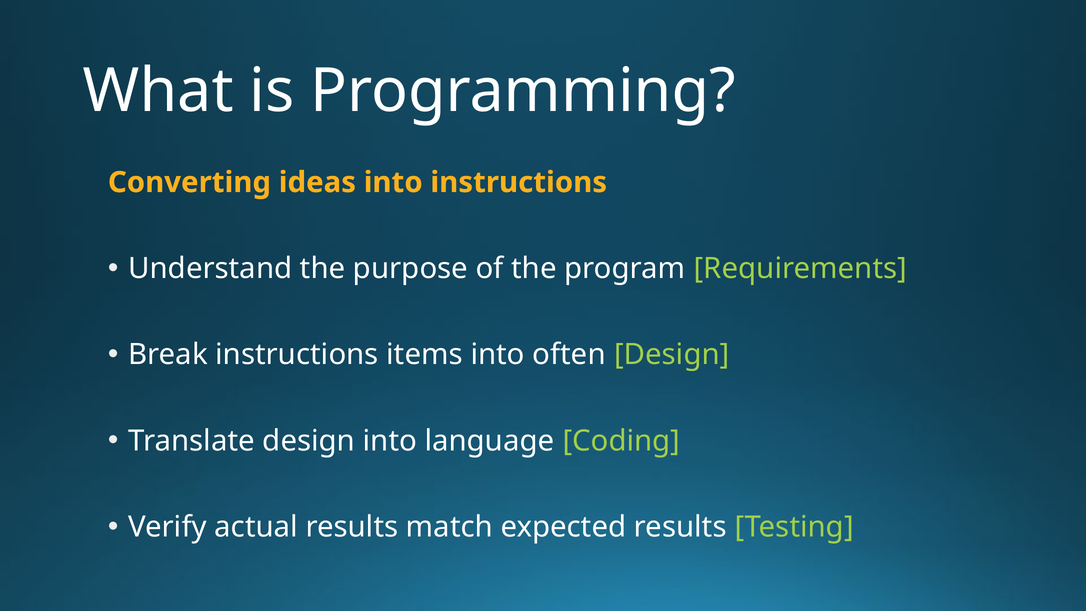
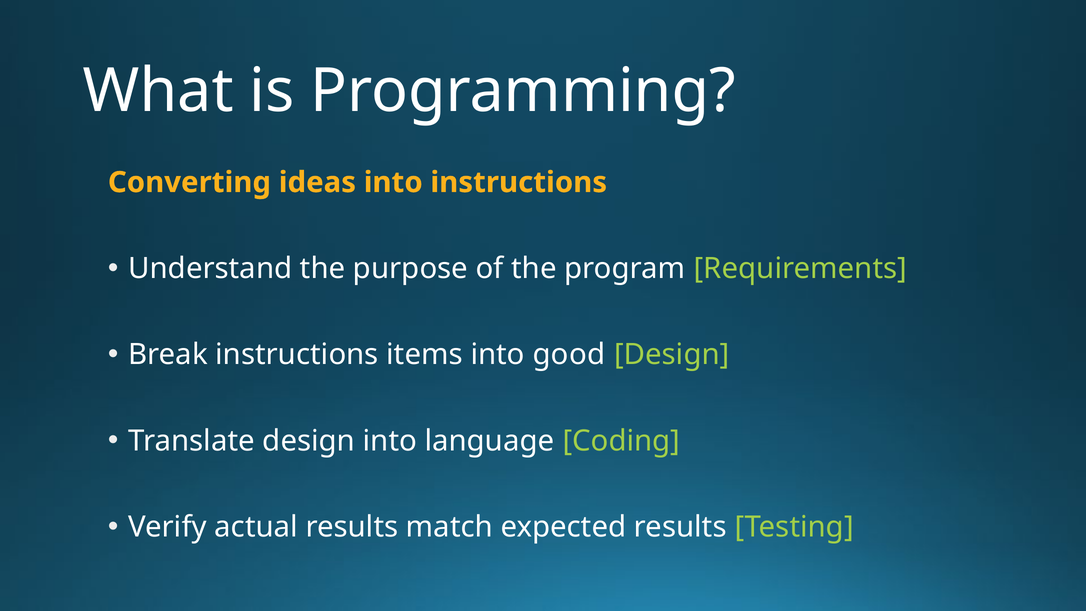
often: often -> good
